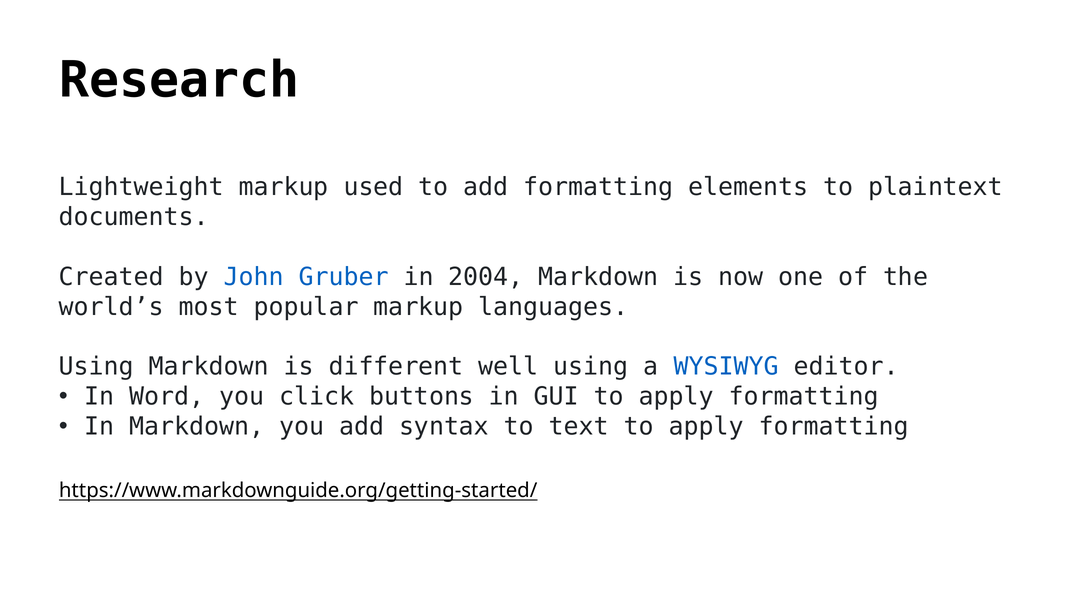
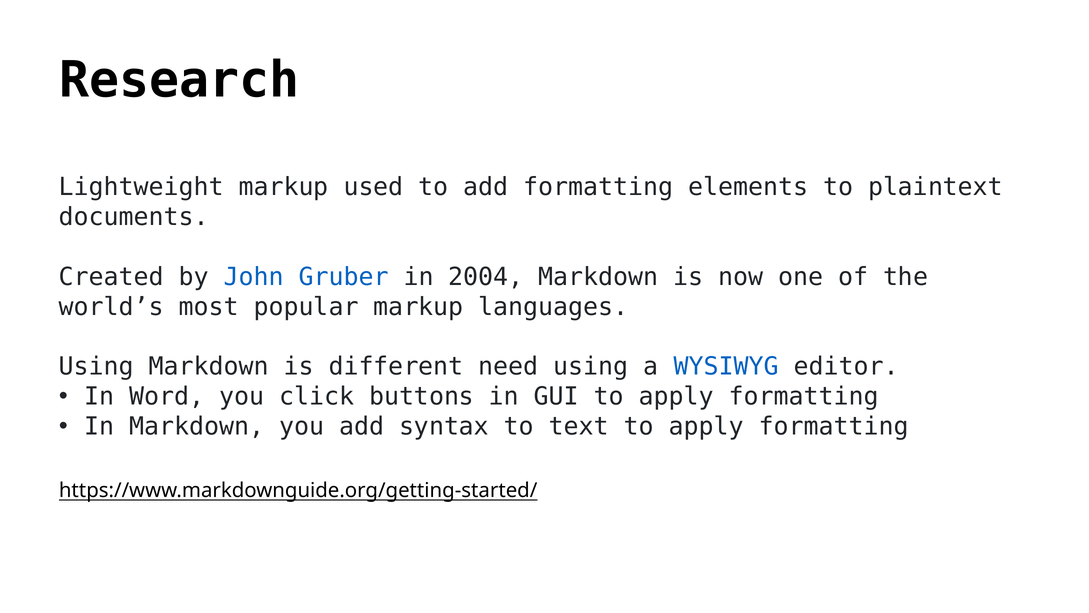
well: well -> need
